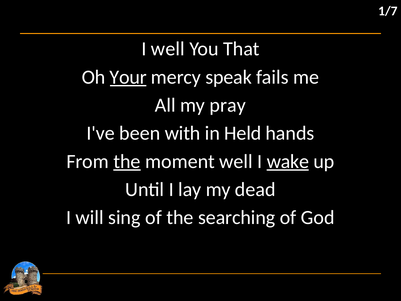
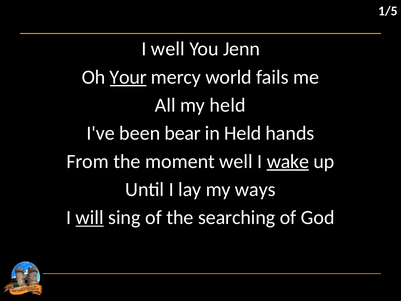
1/7: 1/7 -> 1/5
That: That -> Jenn
speak: speak -> world
my pray: pray -> held
with: with -> bear
the at (127, 161) underline: present -> none
dead: dead -> ways
will underline: none -> present
